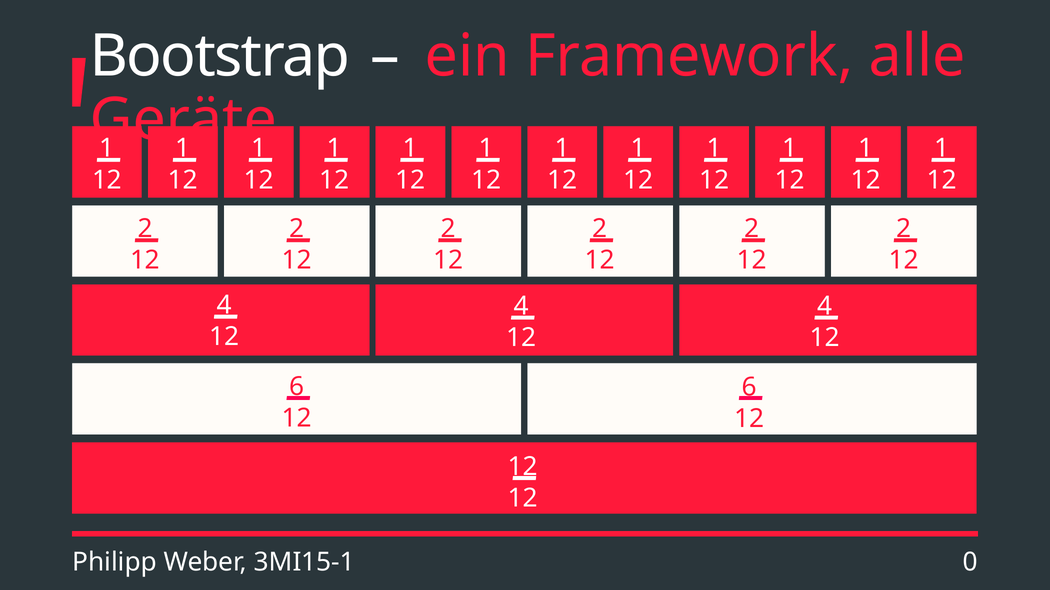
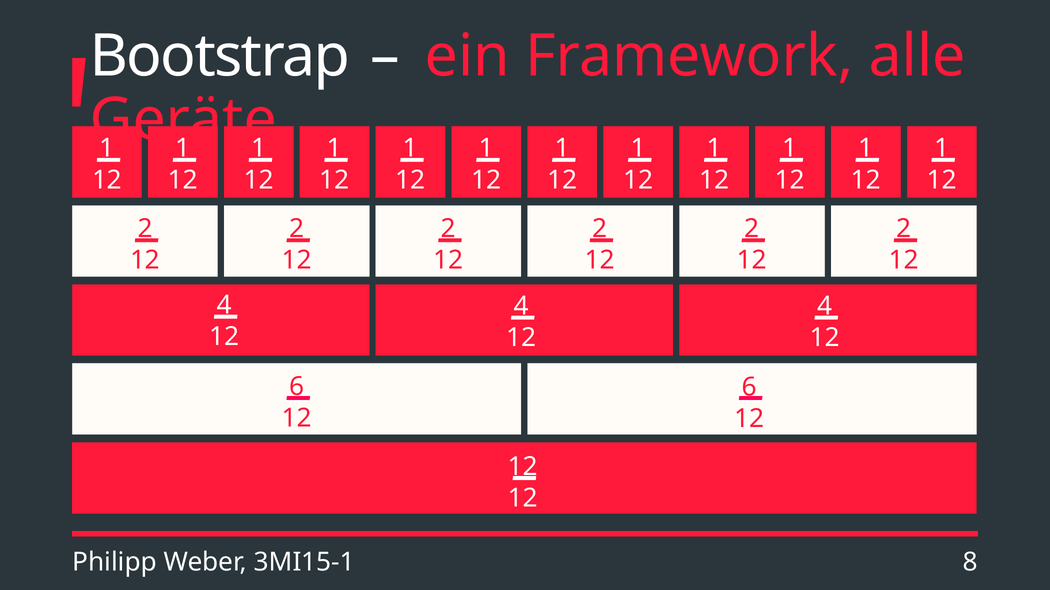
0: 0 -> 8
